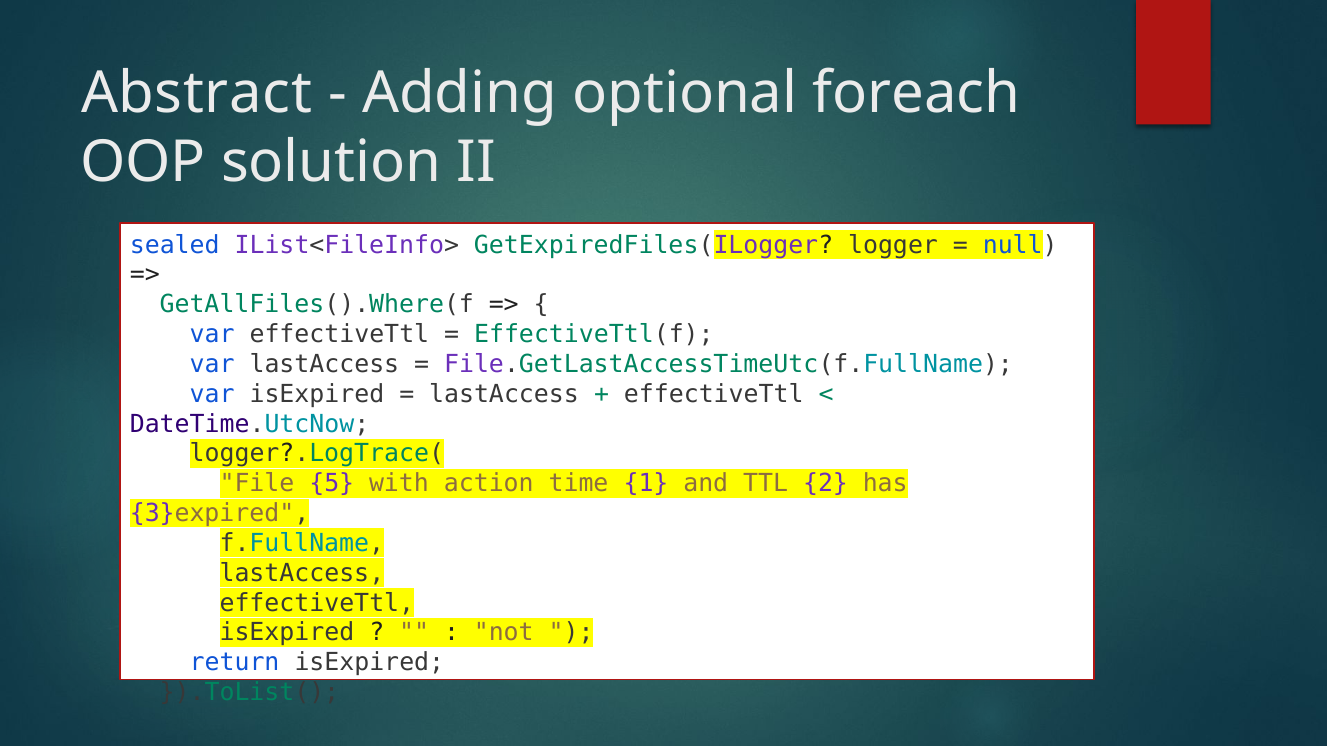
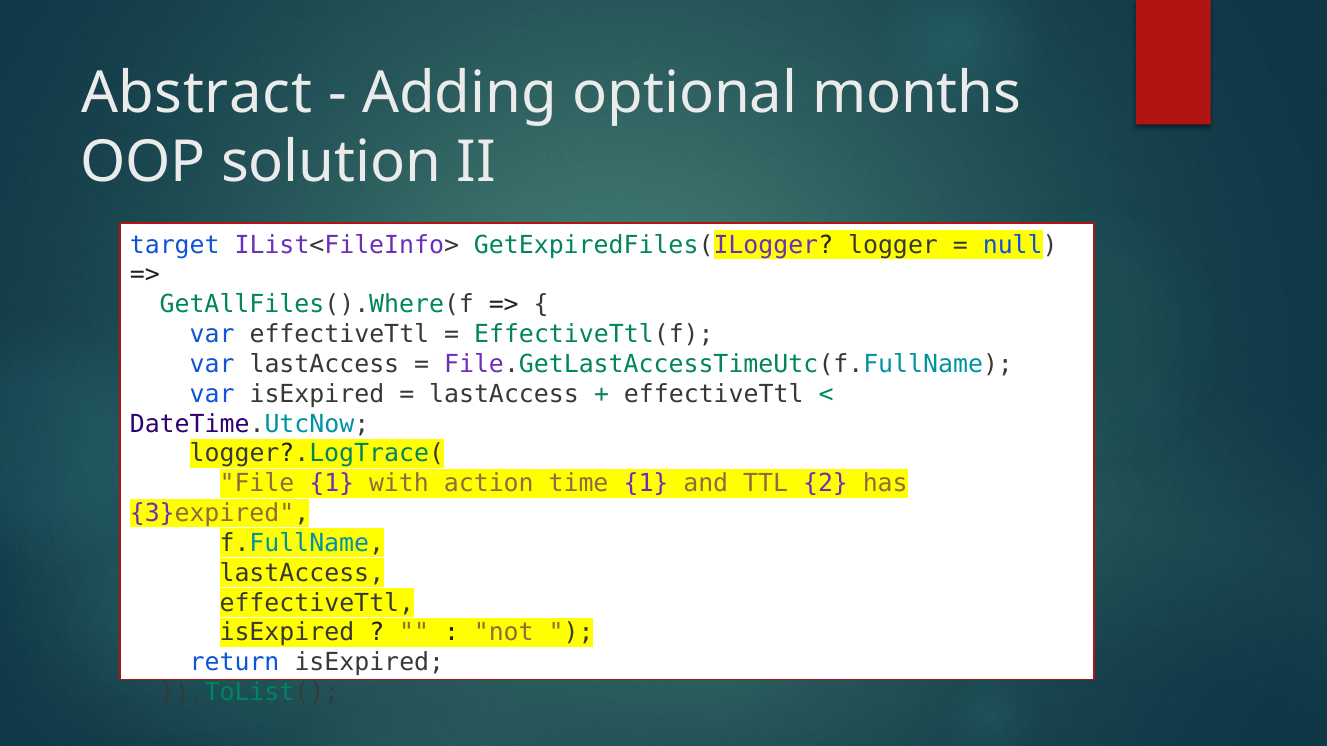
foreach: foreach -> months
sealed: sealed -> target
File 5: 5 -> 1
